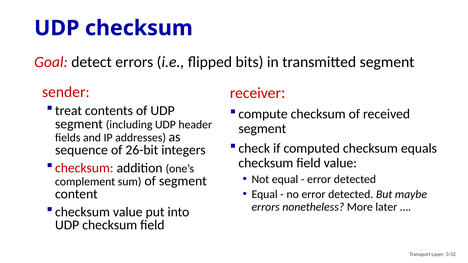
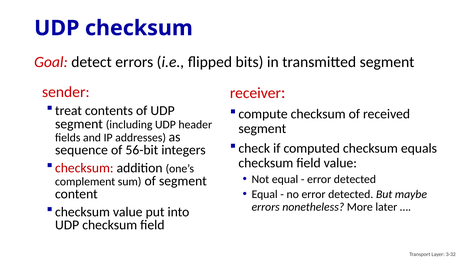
26-bit: 26-bit -> 56-bit
